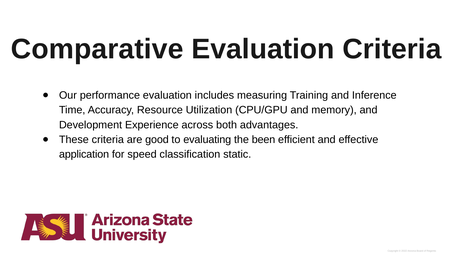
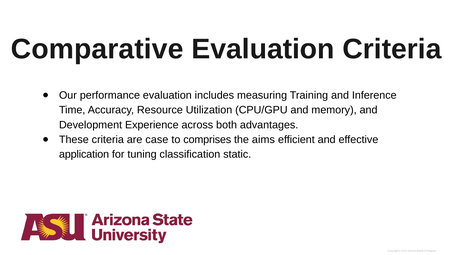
good: good -> case
evaluating: evaluating -> comprises
been: been -> aims
speed: speed -> tuning
